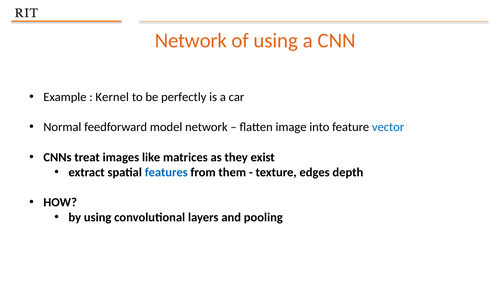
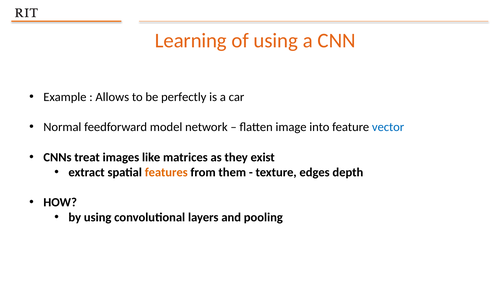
Network at (191, 41): Network -> Learning
Kernel: Kernel -> Allows
features colour: blue -> orange
